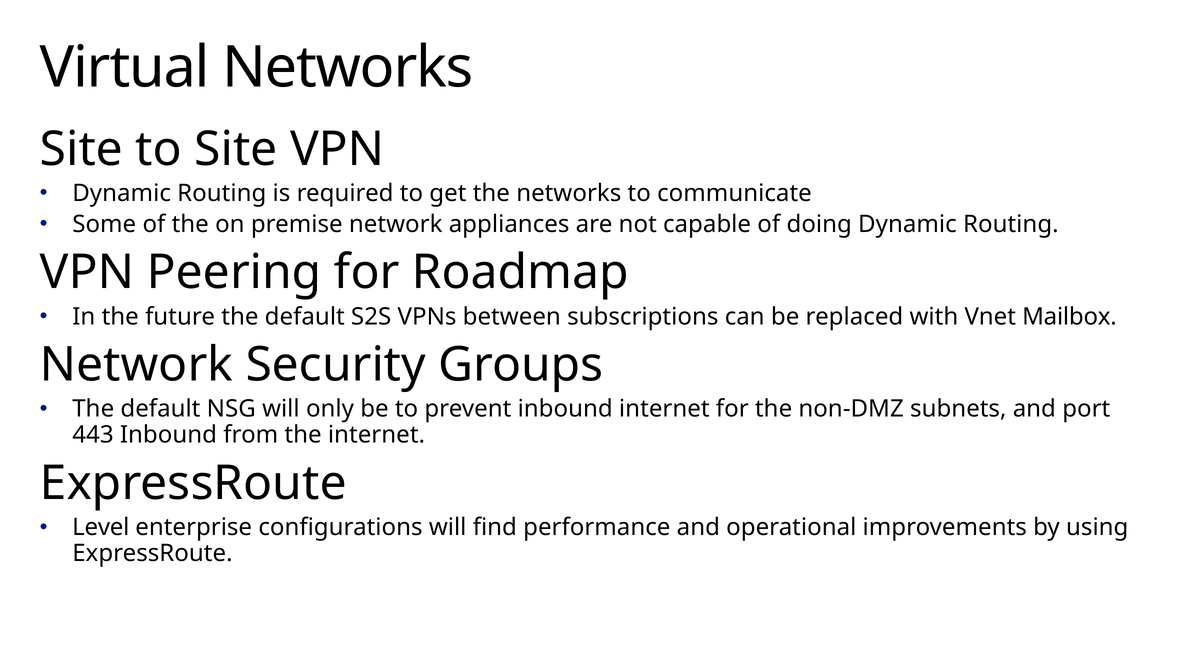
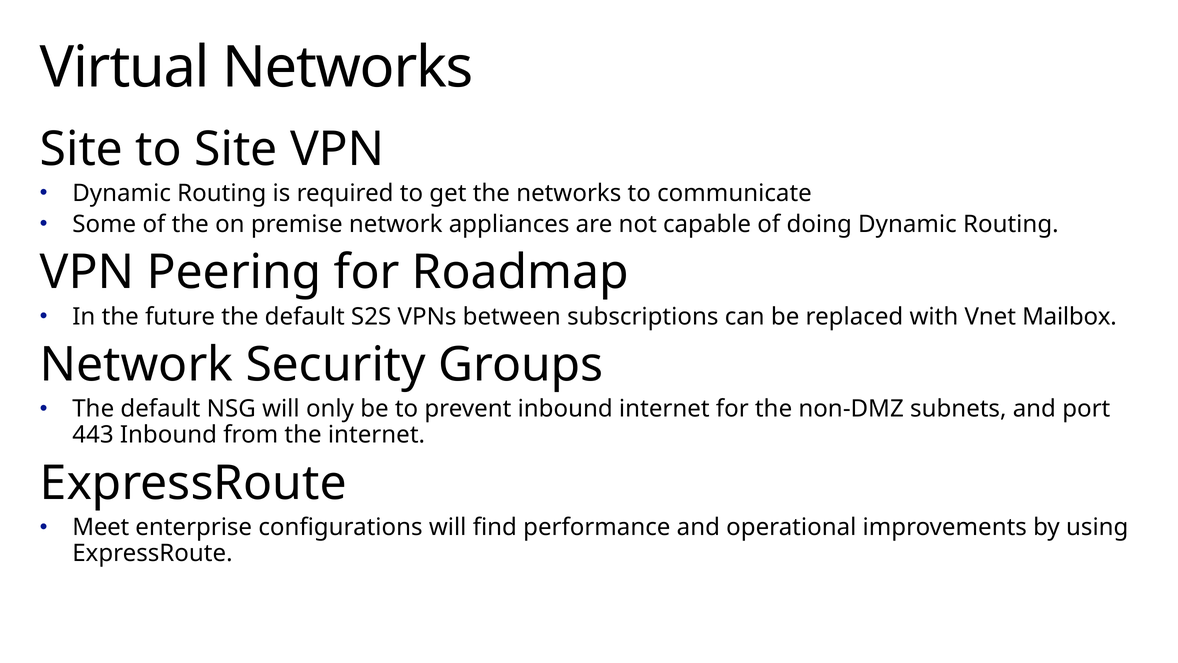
Level: Level -> Meet
